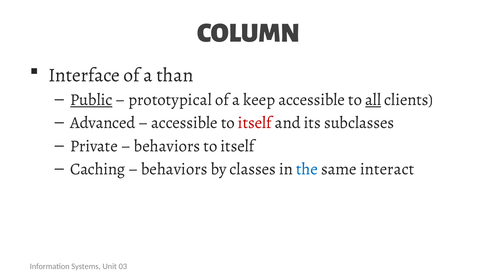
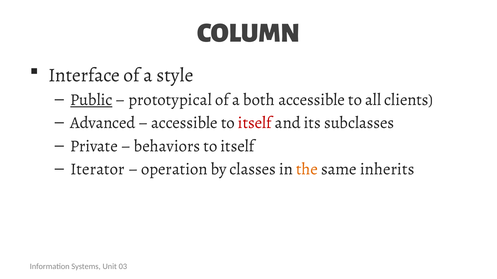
than: than -> style
keep: keep -> both
all underline: present -> none
Caching: Caching -> Iterator
behaviors at (174, 169): behaviors -> operation
the colour: blue -> orange
interact: interact -> inherits
